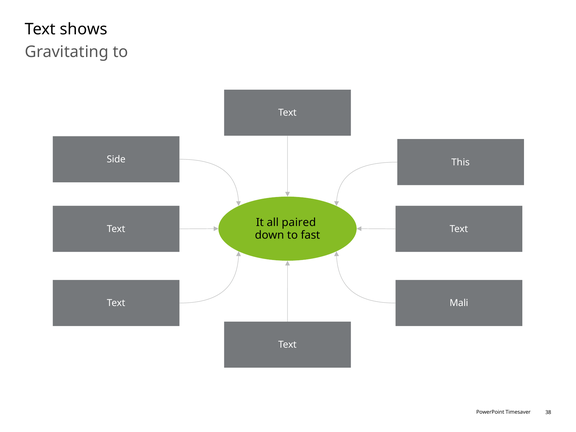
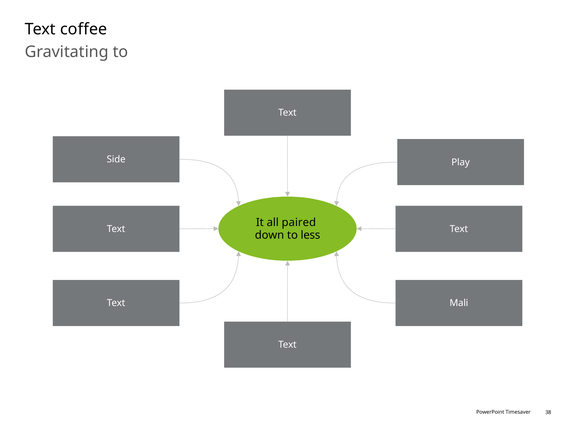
shows: shows -> coffee
This: This -> Play
fast: fast -> less
